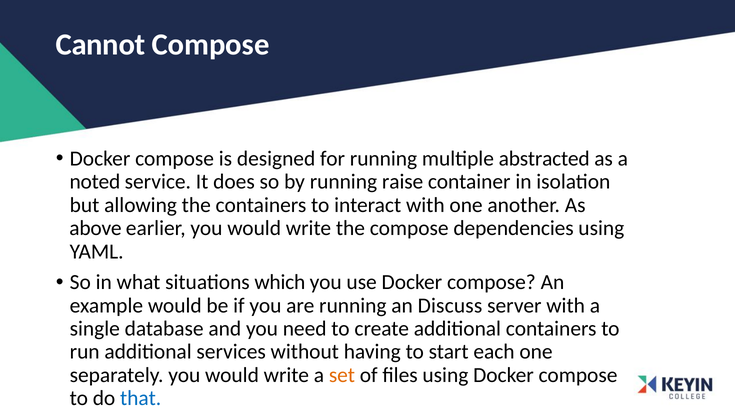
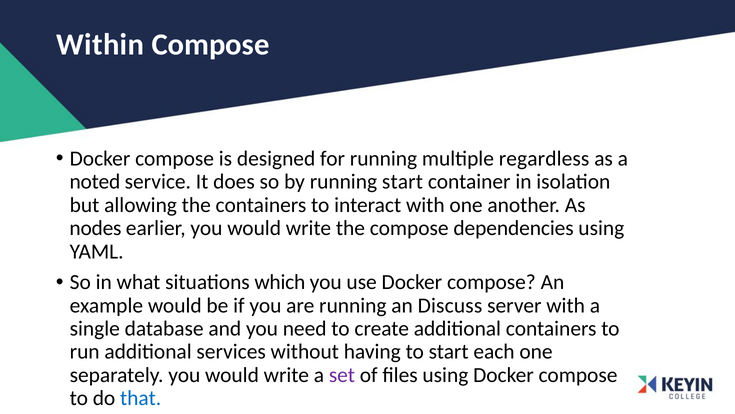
Cannot: Cannot -> Within
abstracted: abstracted -> regardless
running raise: raise -> start
above: above -> nodes
set colour: orange -> purple
